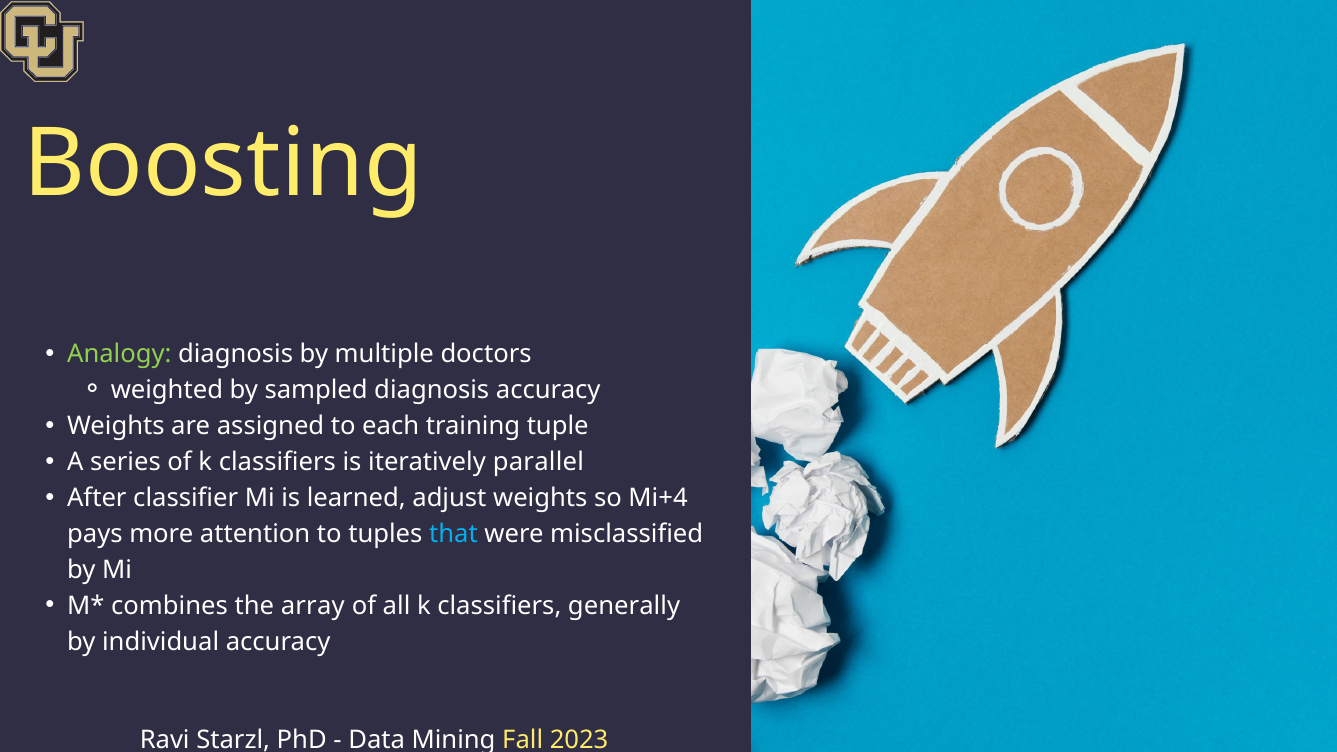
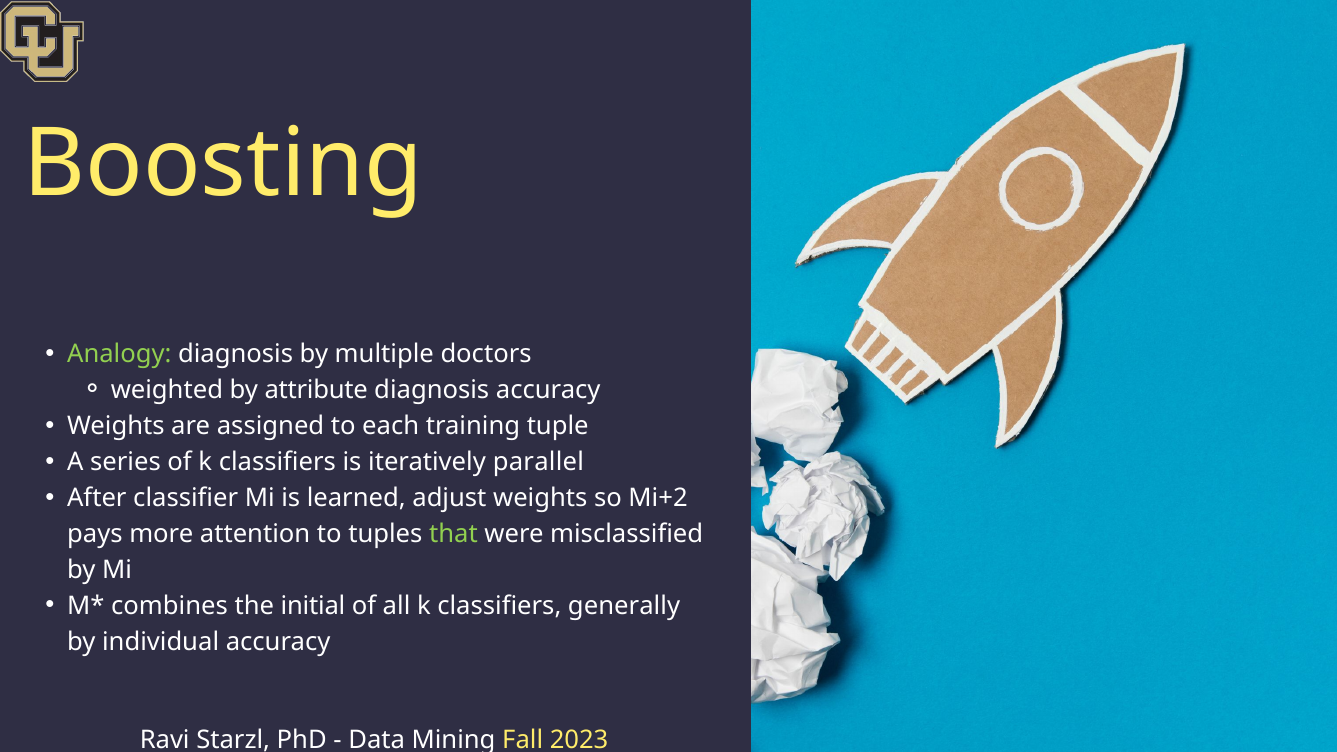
sampled: sampled -> attribute
Mi+4: Mi+4 -> Mi+2
that colour: light blue -> light green
array: array -> initial
